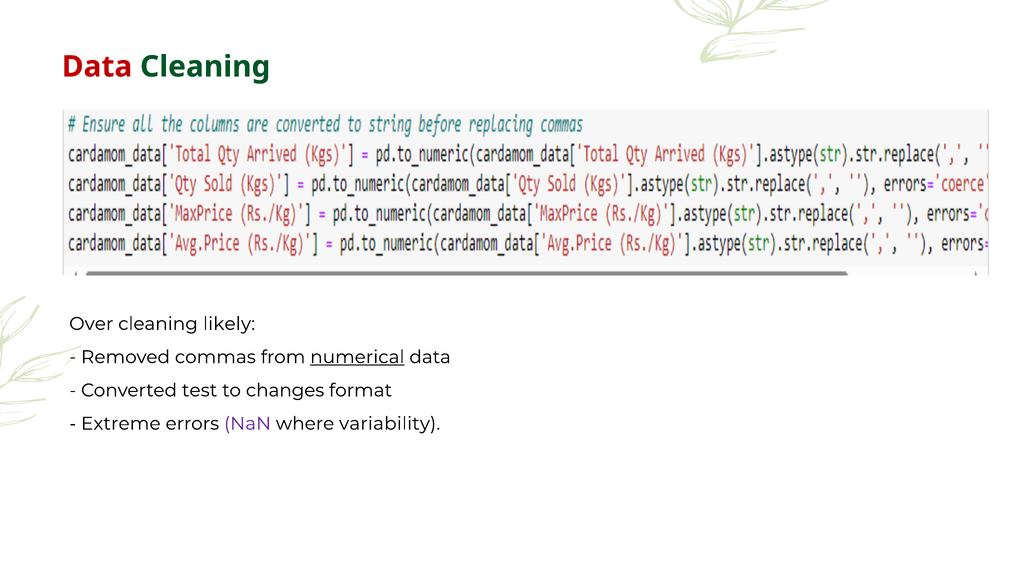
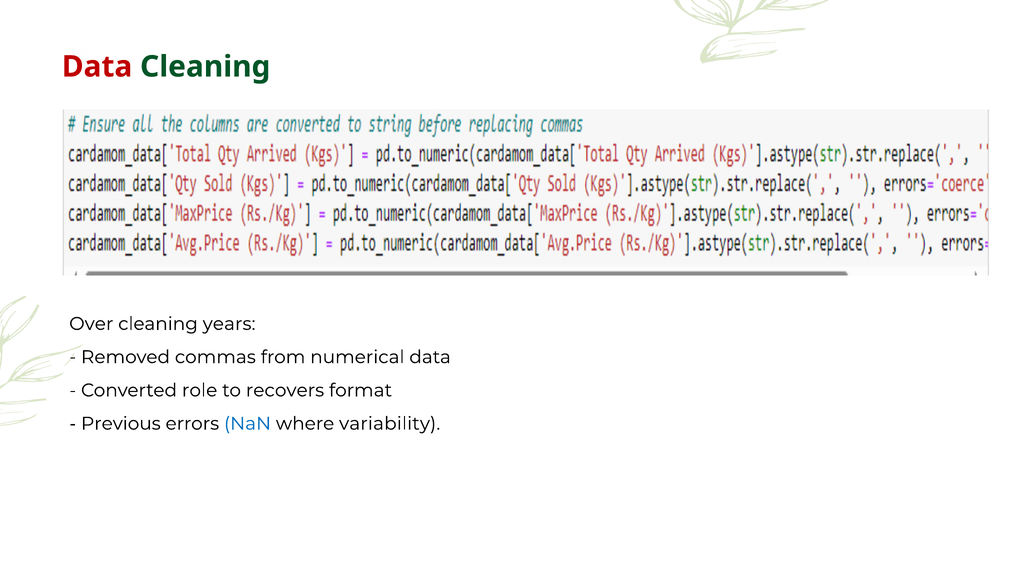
likely: likely -> years
numerical underline: present -> none
test: test -> role
changes: changes -> recovers
Extreme: Extreme -> Previous
NaN colour: purple -> blue
